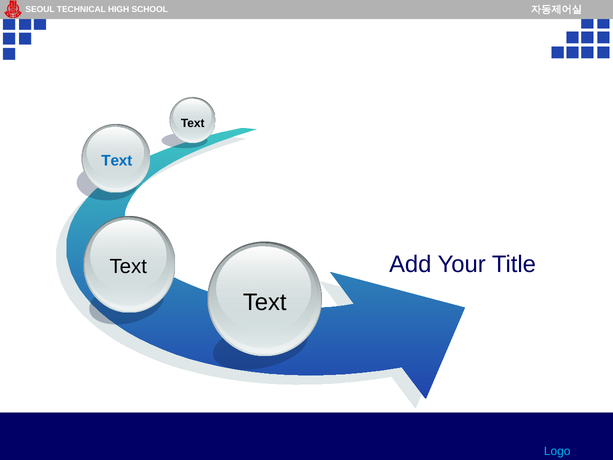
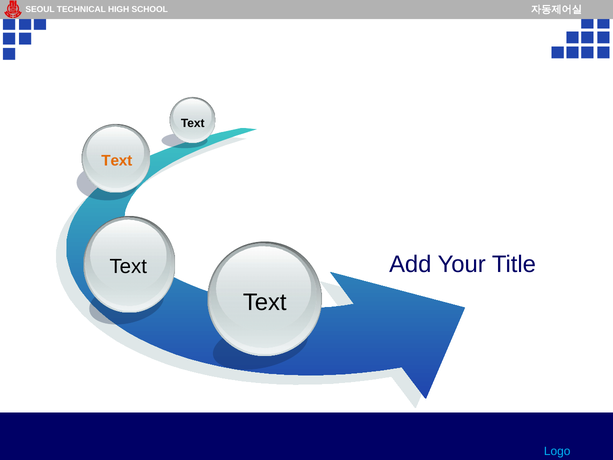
Text at (117, 161) colour: blue -> orange
